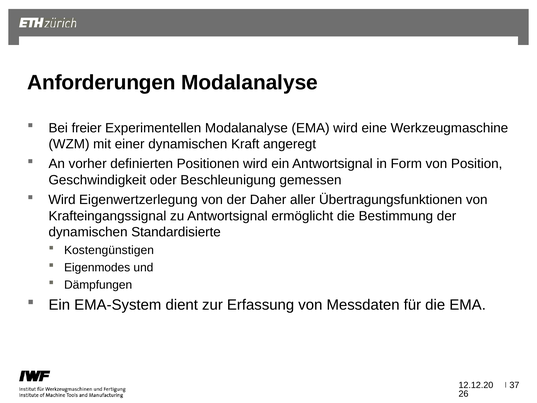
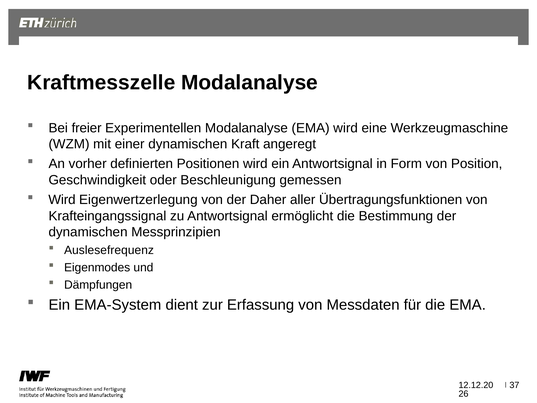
Anforderungen: Anforderungen -> Kraftmesszelle
Standardisierte: Standardisierte -> Messprinzipien
Kostengünstigen: Kostengünstigen -> Auslesefrequenz
